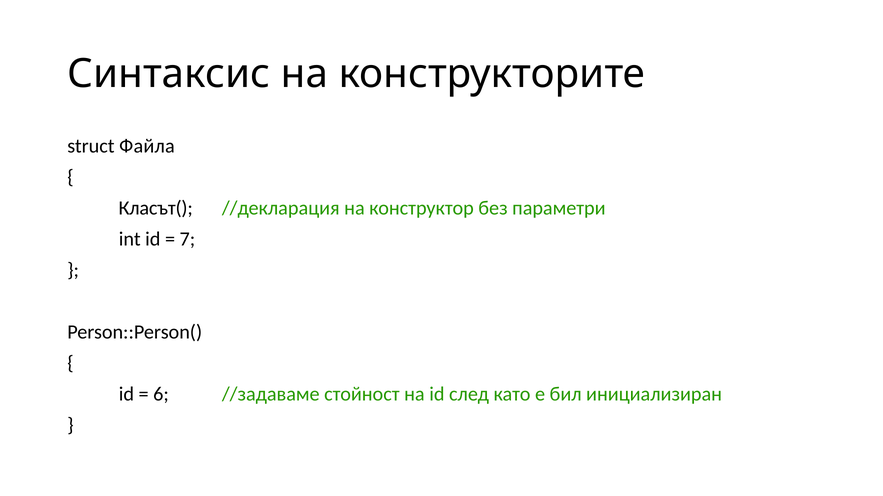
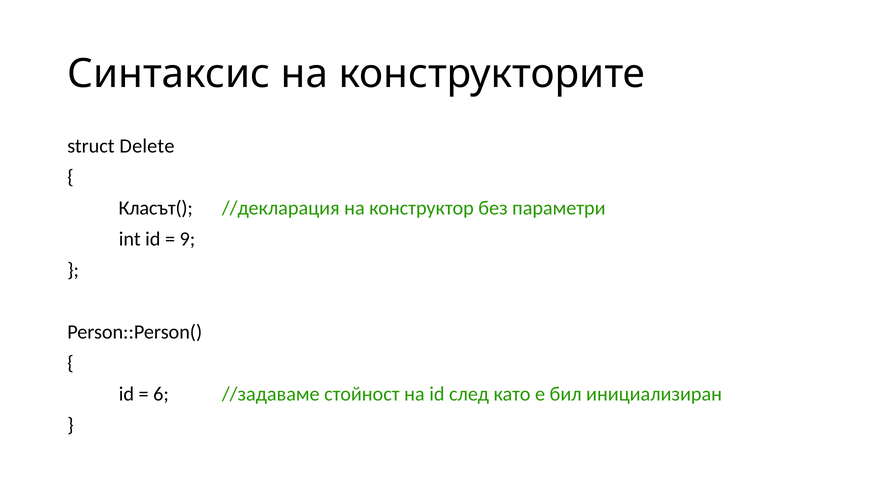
Файла: Файла -> Delete
7: 7 -> 9
